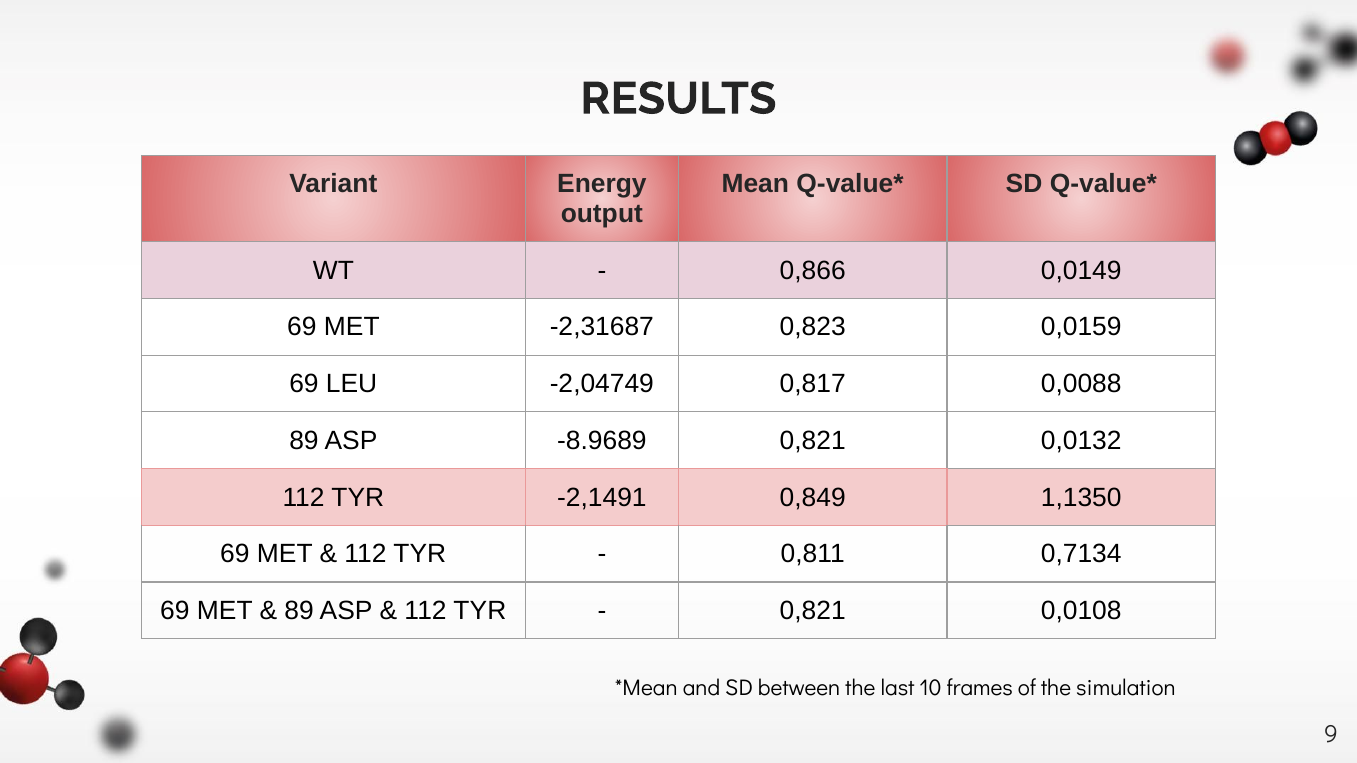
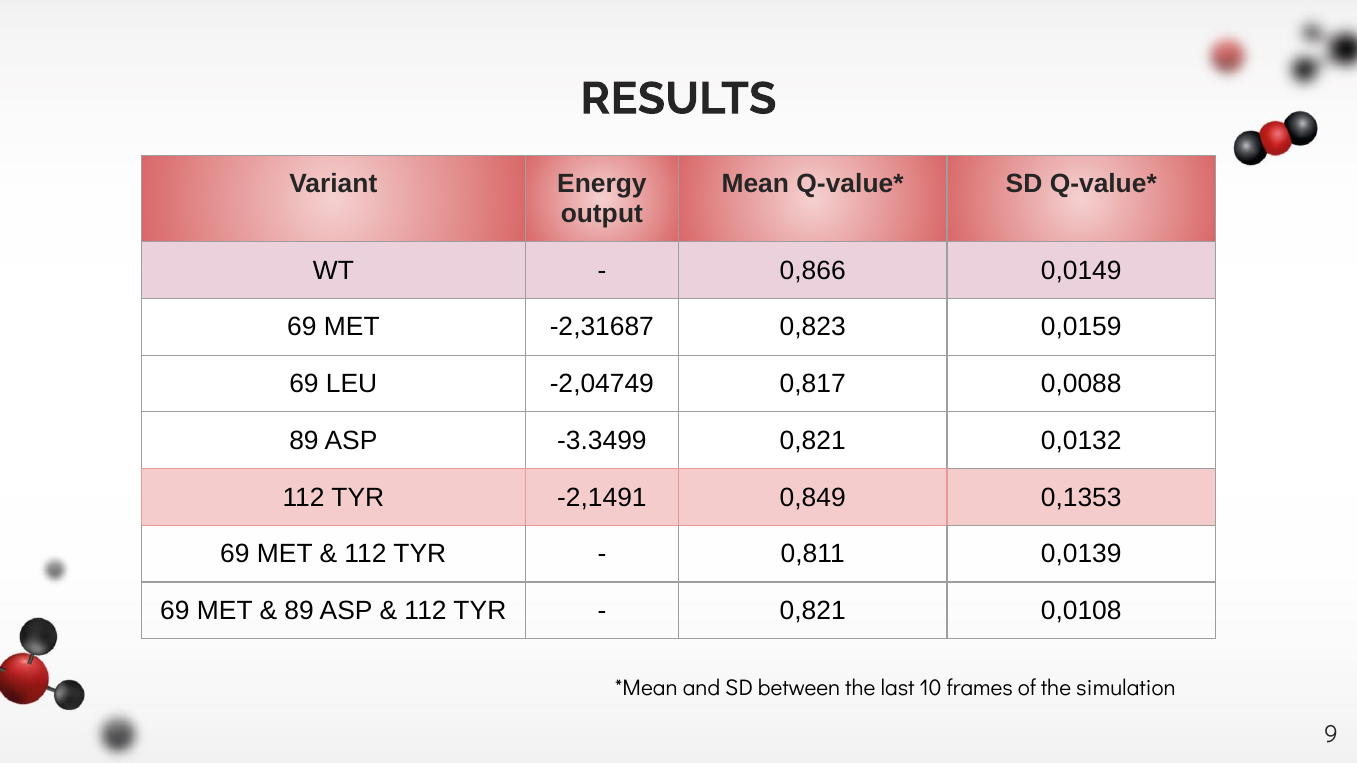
-8.9689: -8.9689 -> -3.3499
1,1350: 1,1350 -> 0,1353
0,7134: 0,7134 -> 0,0139
